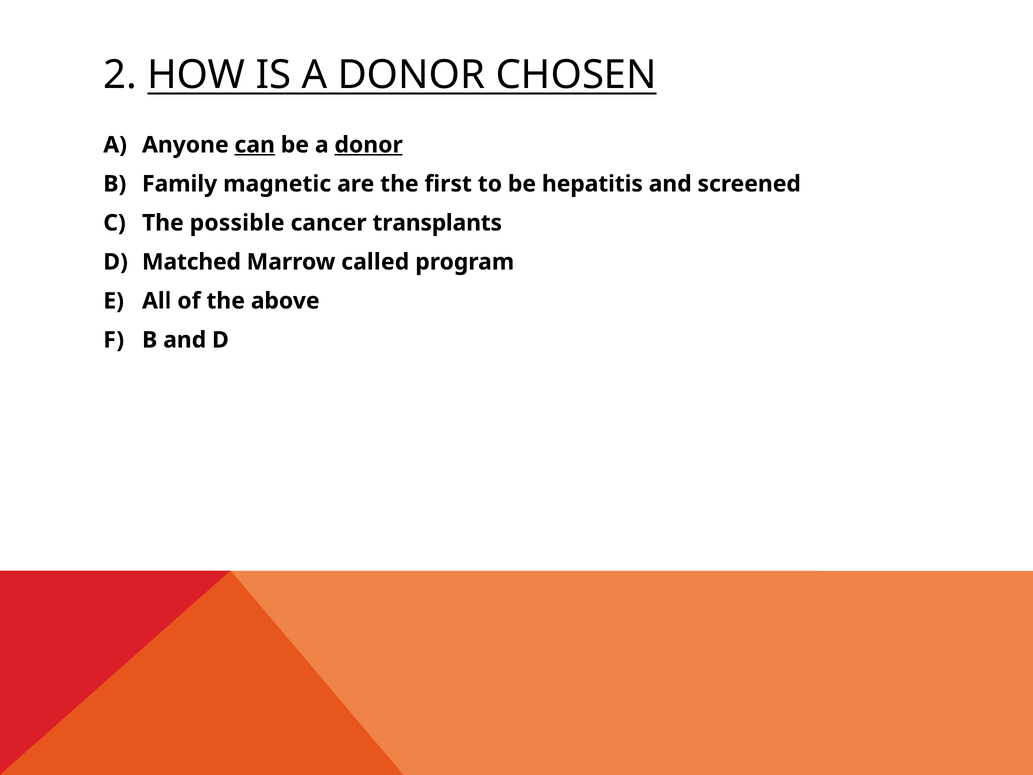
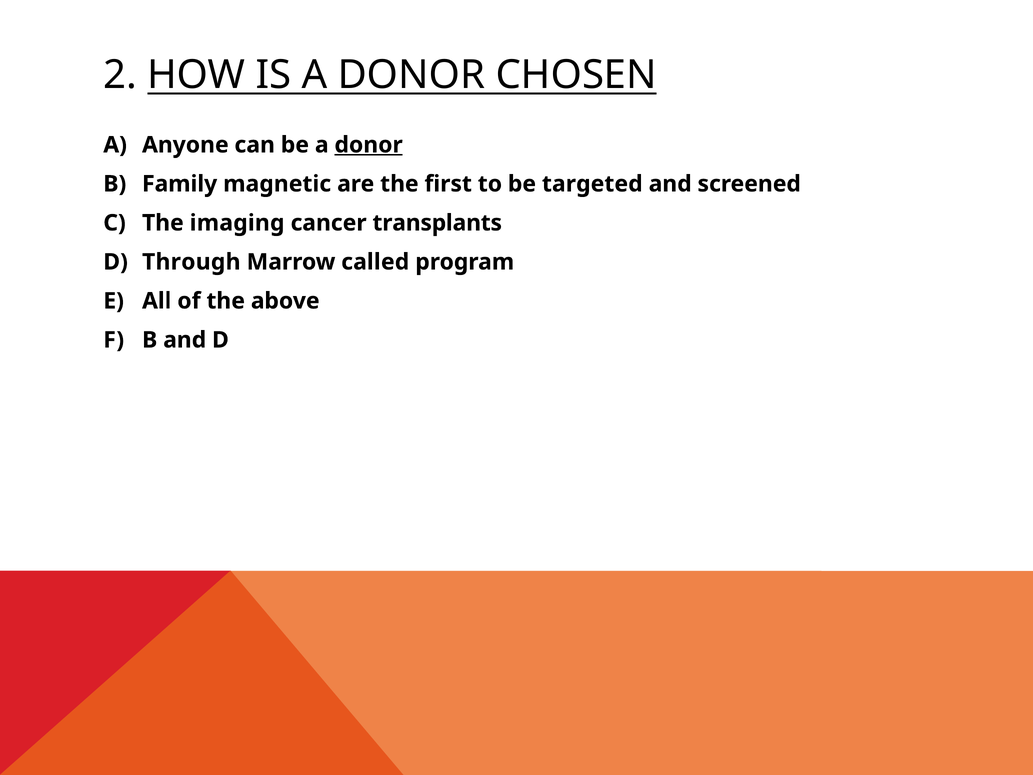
can underline: present -> none
hepatitis: hepatitis -> targeted
possible: possible -> imaging
Matched: Matched -> Through
